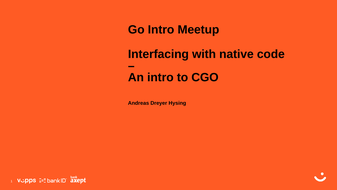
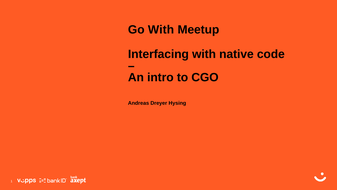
Go Intro: Intro -> With
